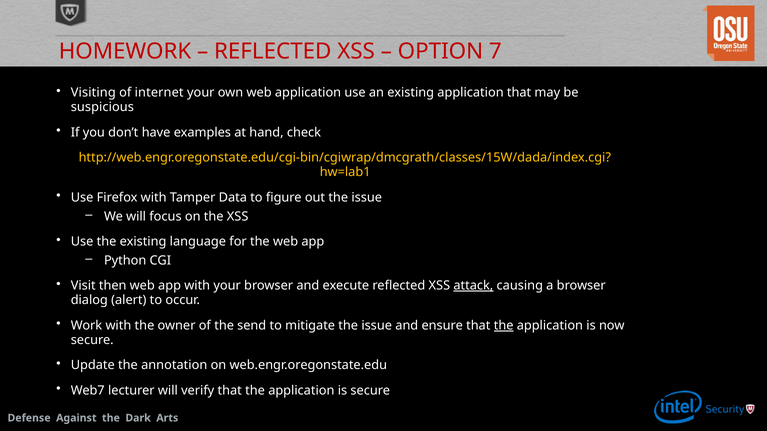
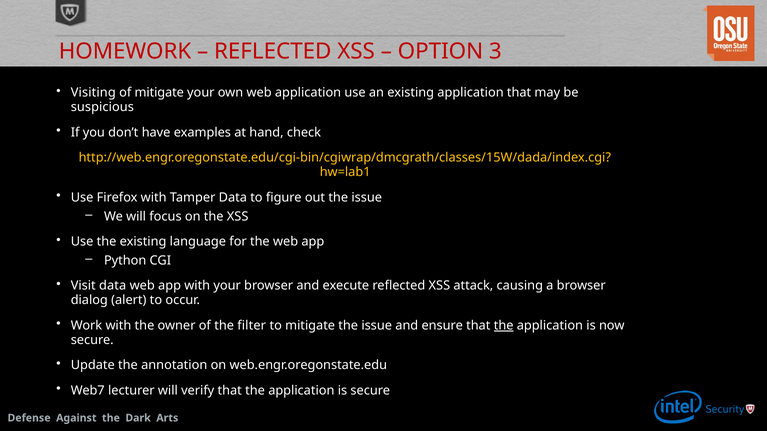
7: 7 -> 3
of internet: internet -> mitigate
Visit then: then -> data
attack underline: present -> none
send: send -> filter
